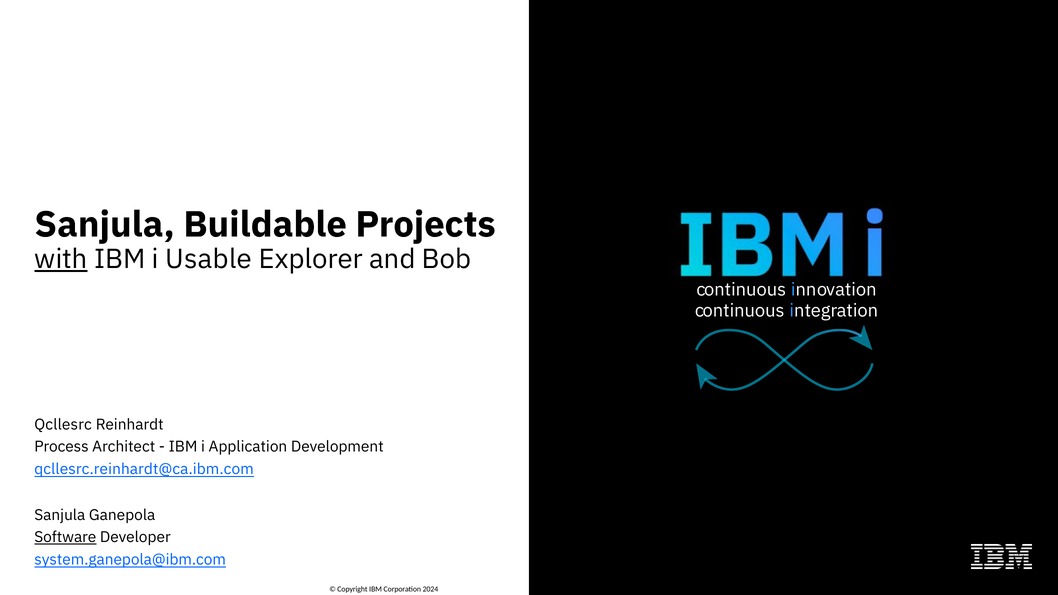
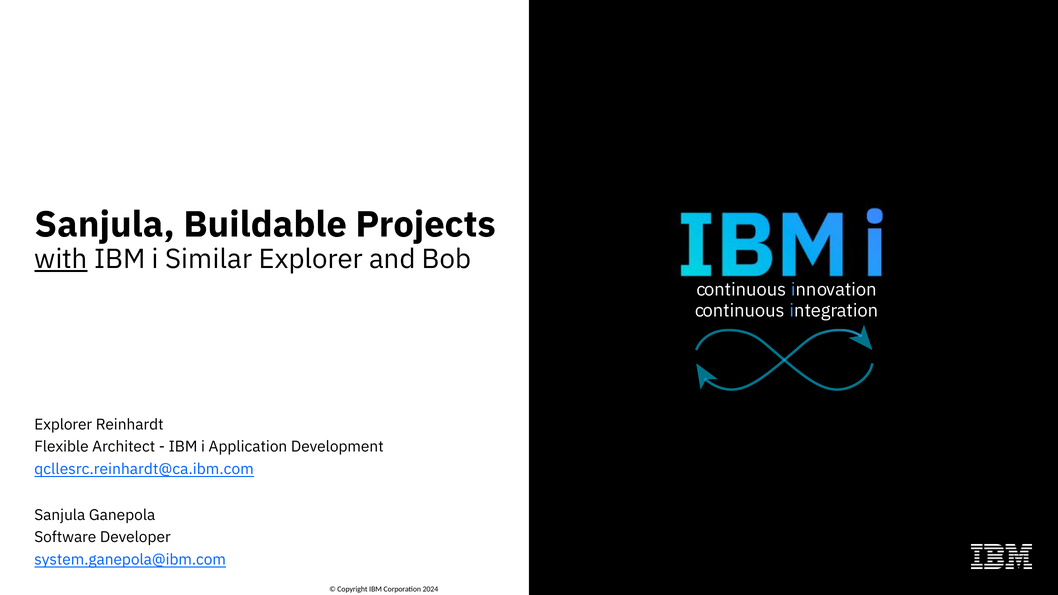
Usable: Usable -> Similar
Qcllesrc at (63, 425): Qcllesrc -> Explorer
Process: Process -> Flexible
Software underline: present -> none
